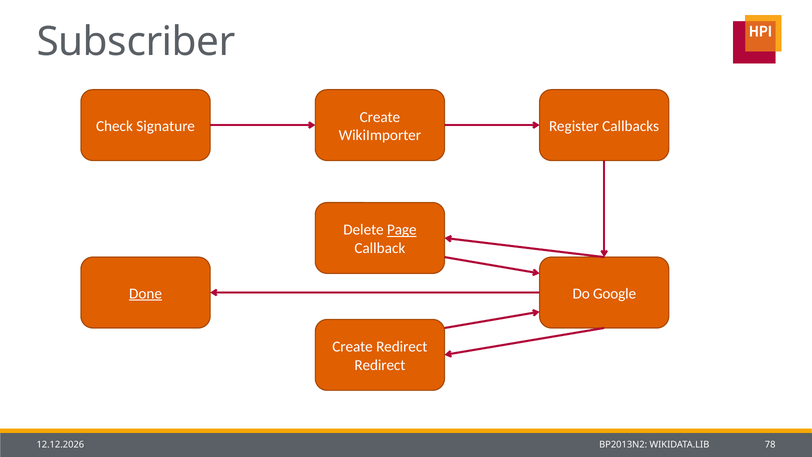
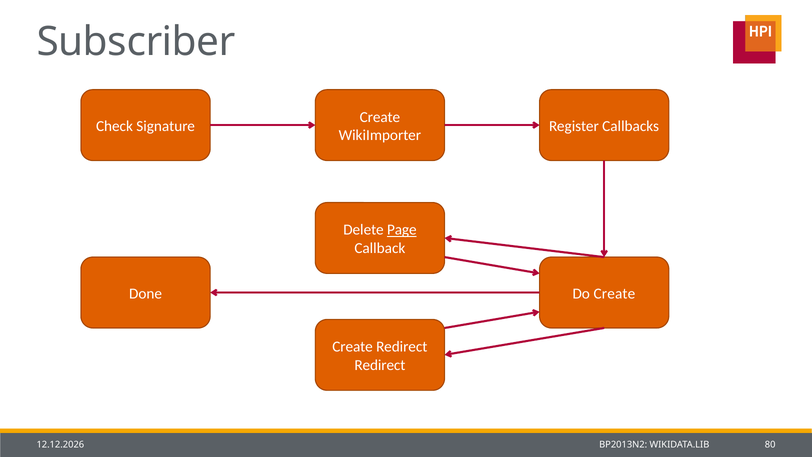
Done underline: present -> none
Do Google: Google -> Create
78: 78 -> 80
